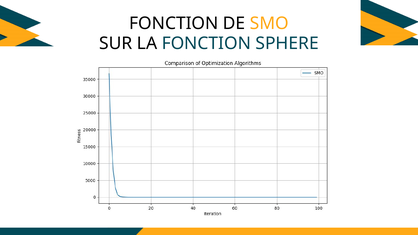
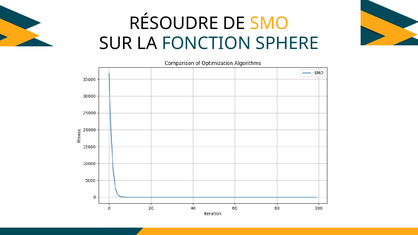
FONCTION at (174, 23): FONCTION -> RÉSOUDRE
